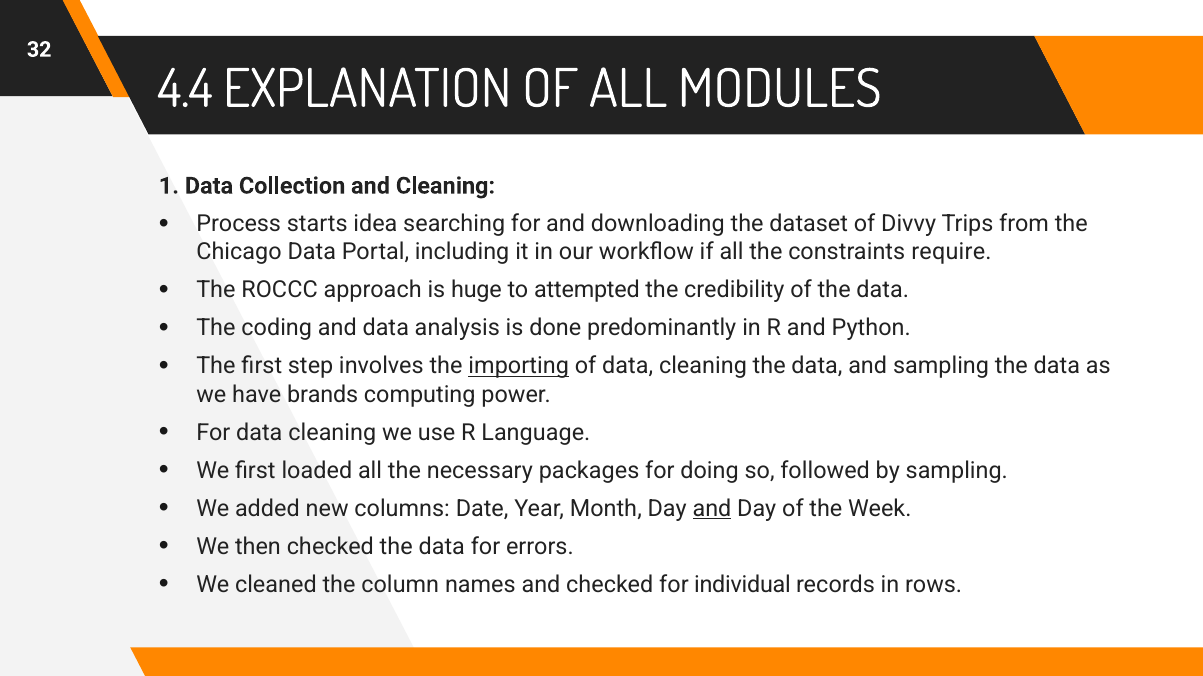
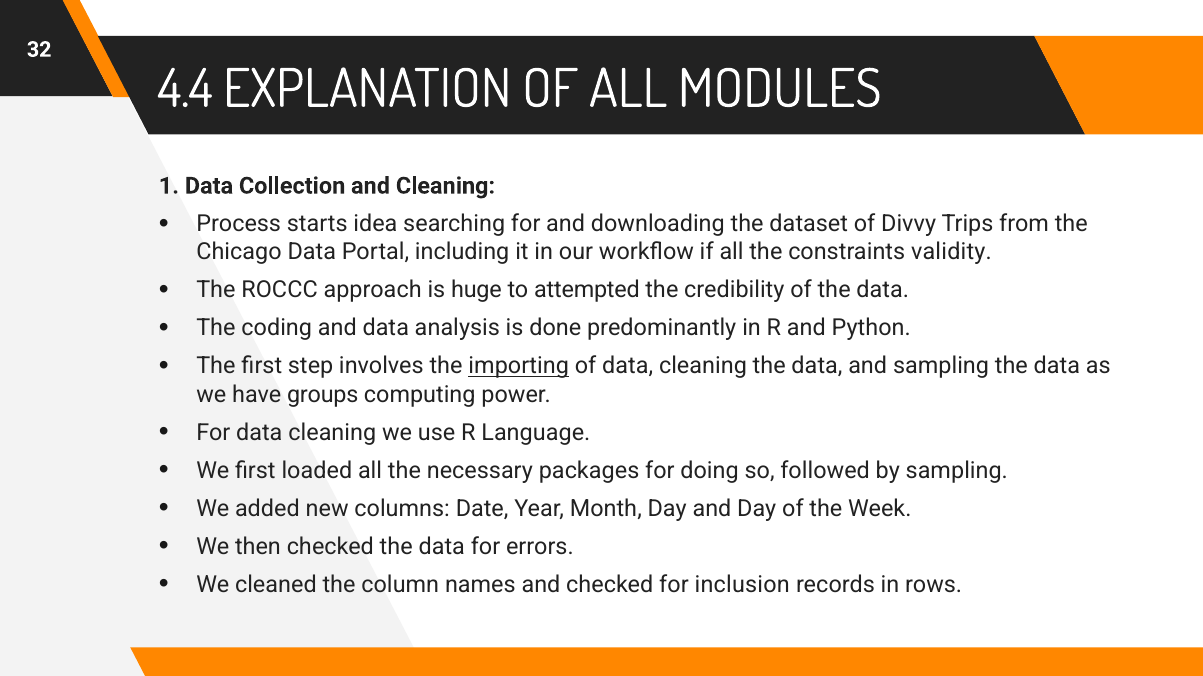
require: require -> validity
brands: brands -> groups
and at (712, 509) underline: present -> none
individual: individual -> inclusion
